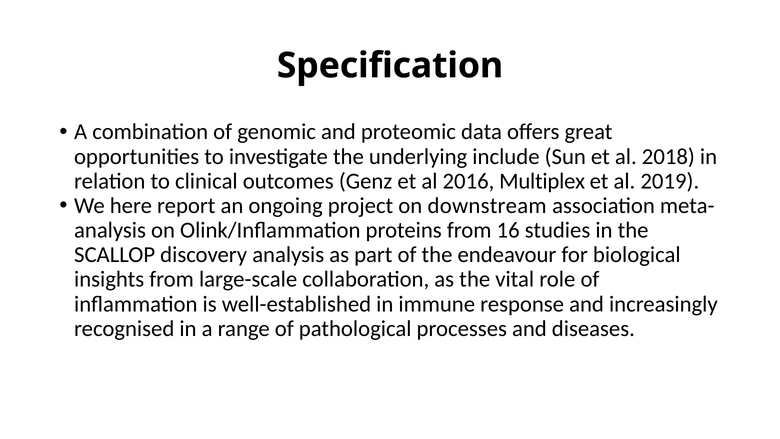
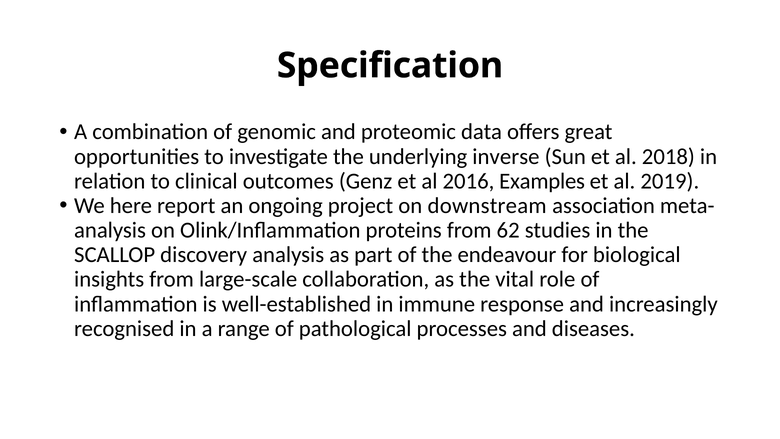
include: include -> inverse
Multiplex: Multiplex -> Examples
16: 16 -> 62
